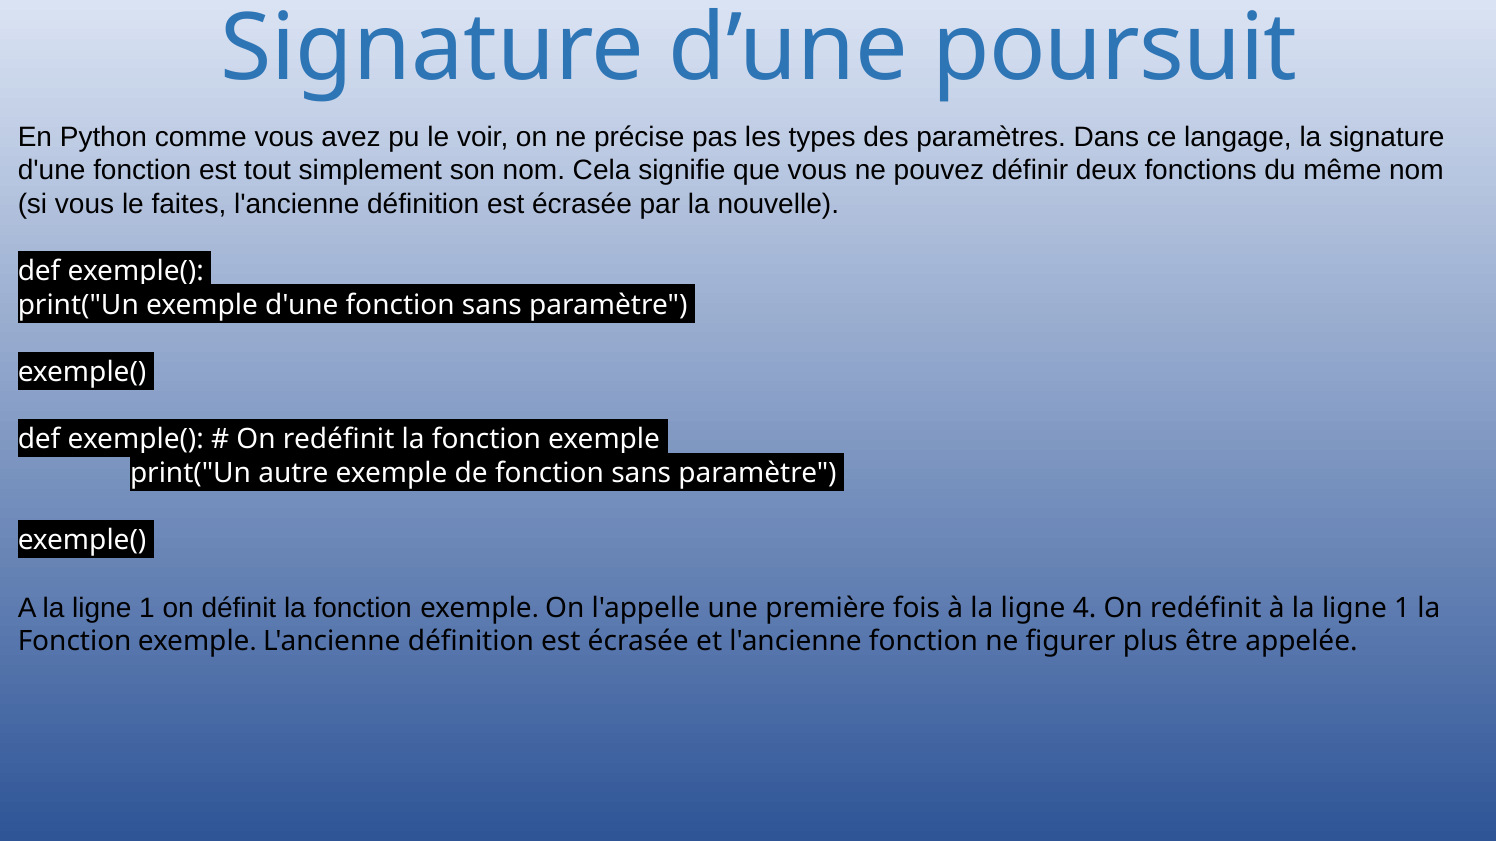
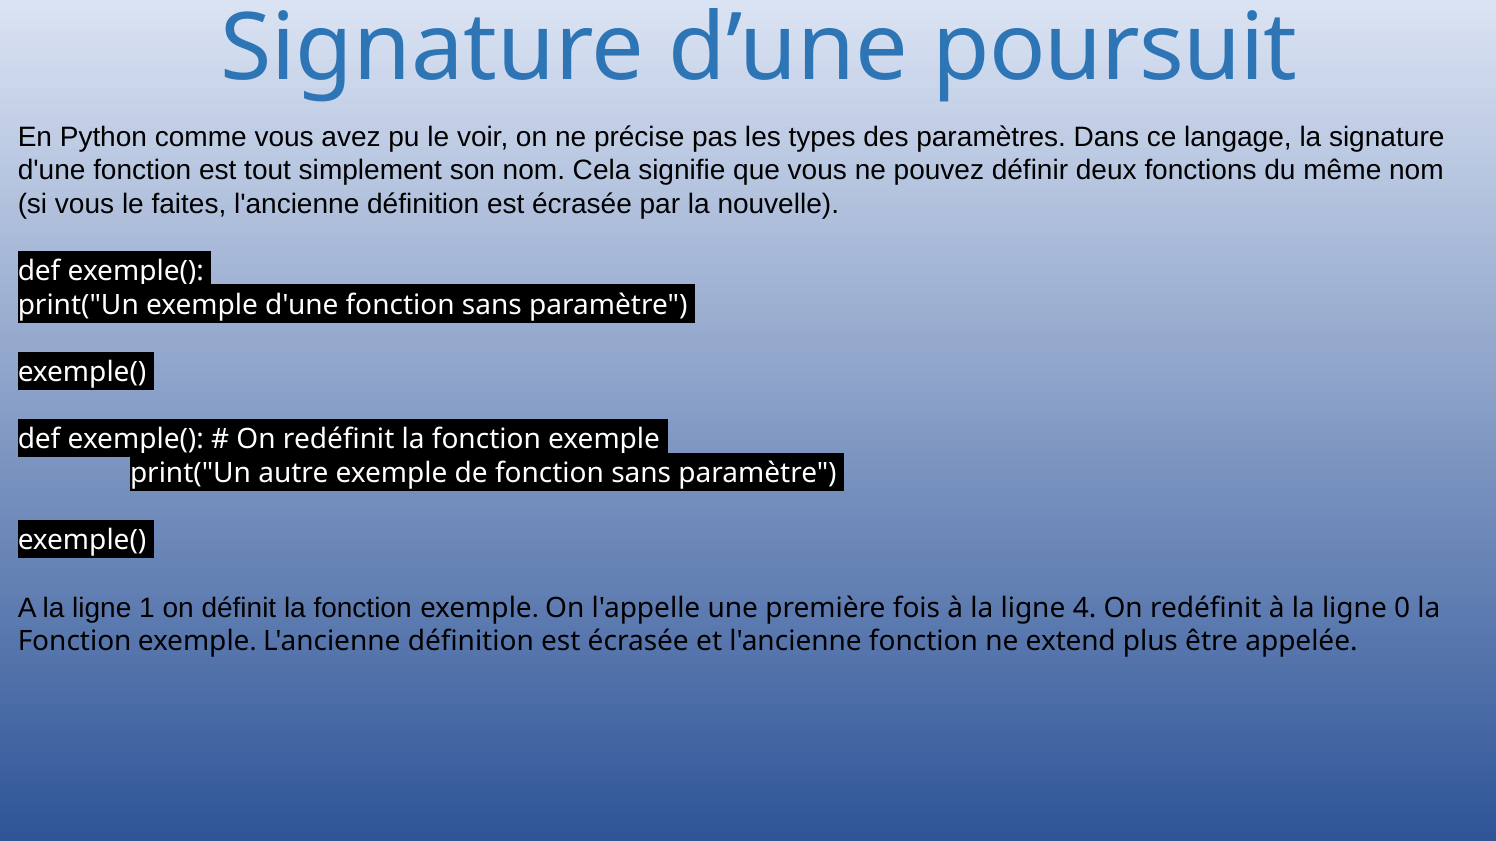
à la ligne 1: 1 -> 0
figurer: figurer -> extend
